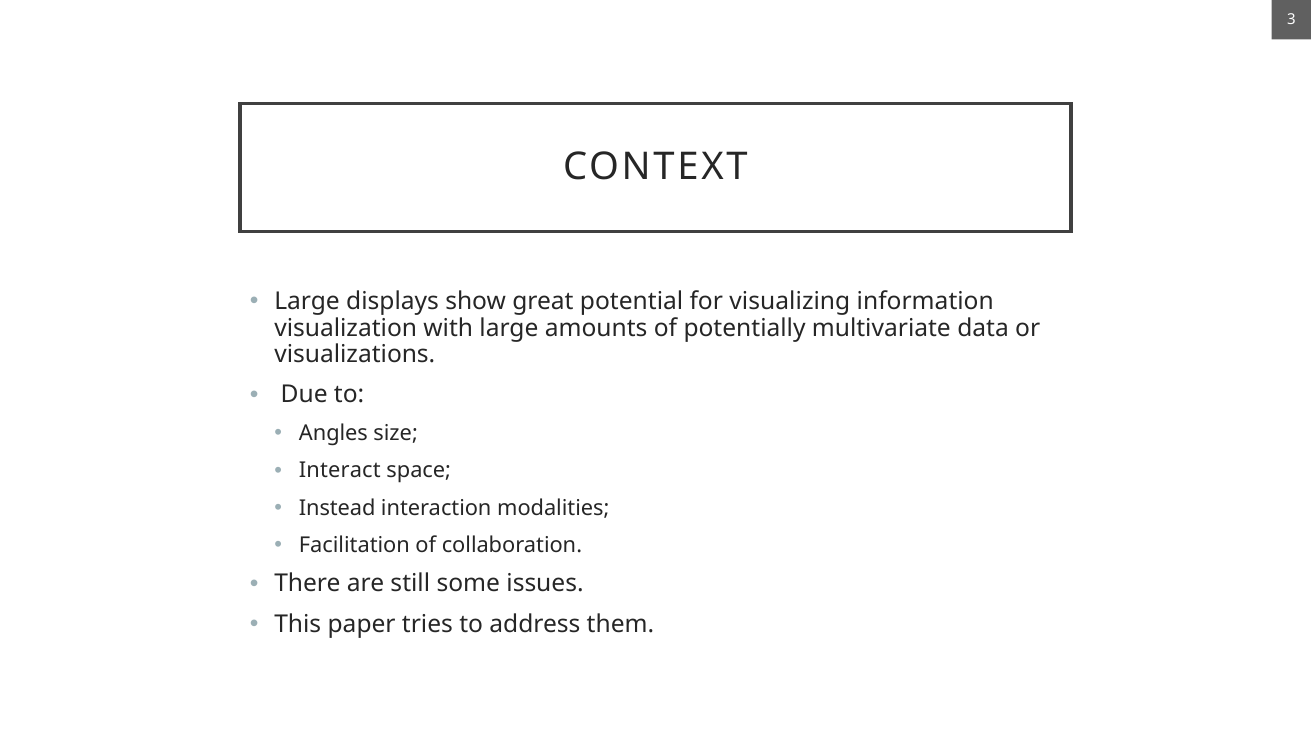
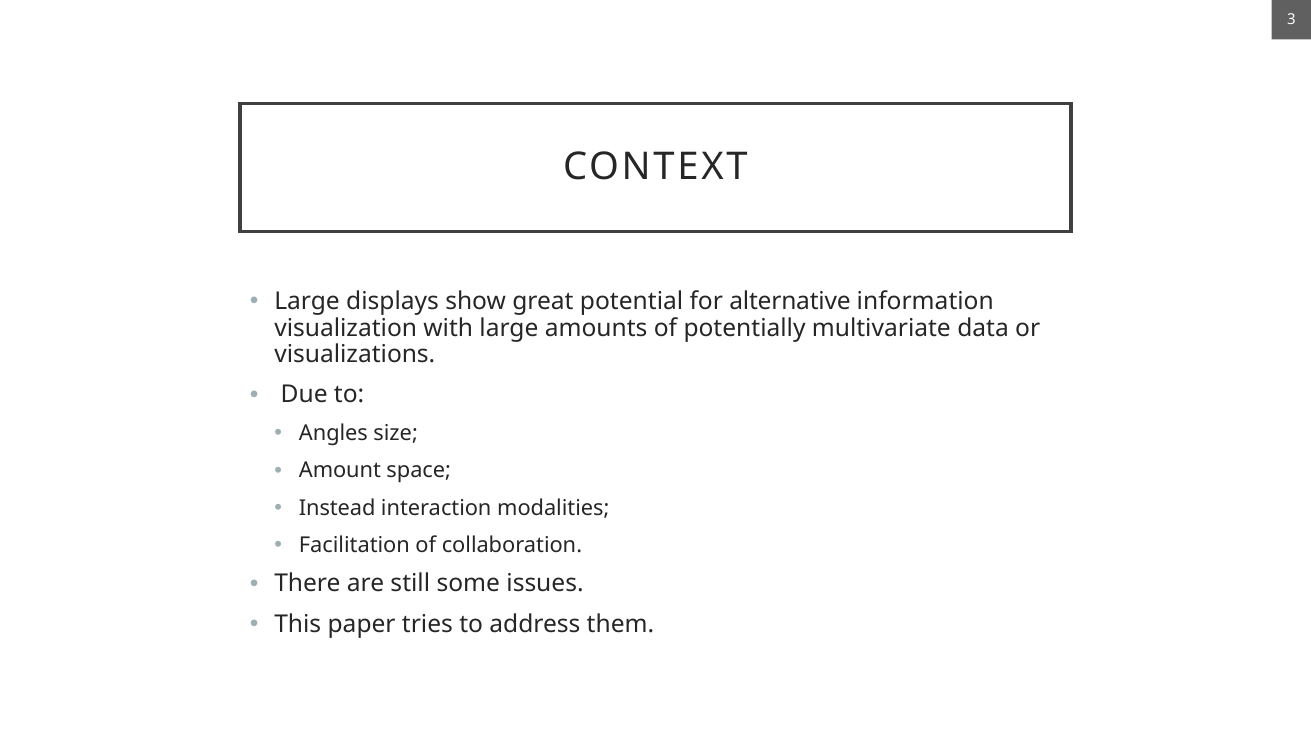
visualizing: visualizing -> alternative
Interact: Interact -> Amount
